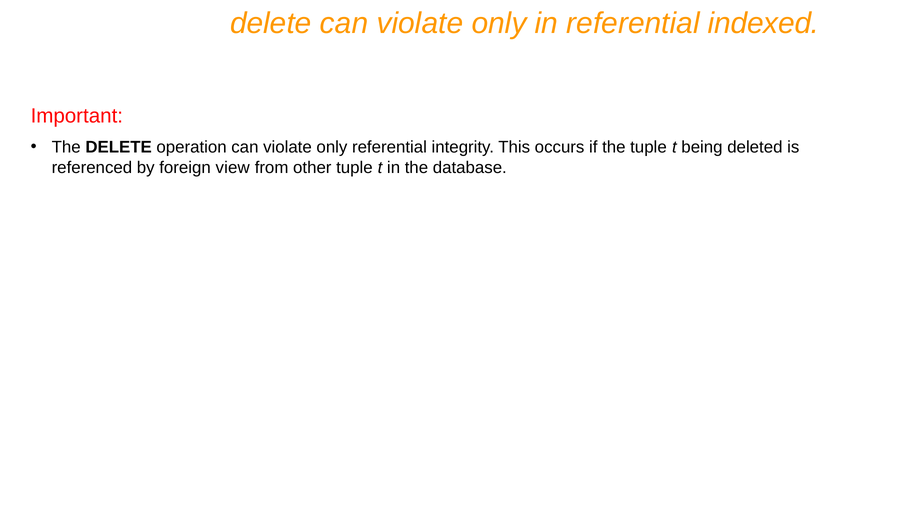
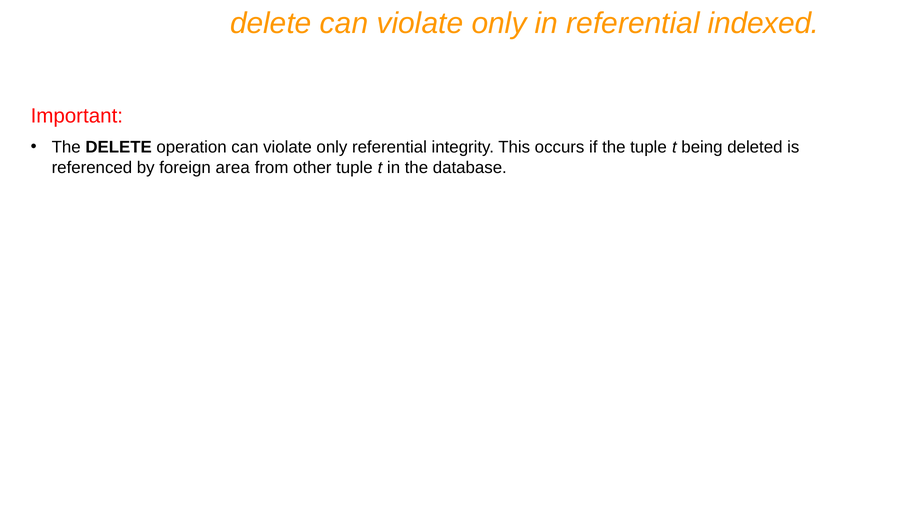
view: view -> area
